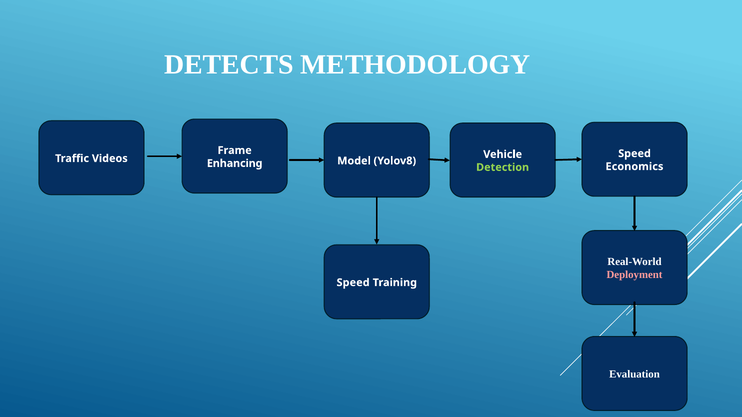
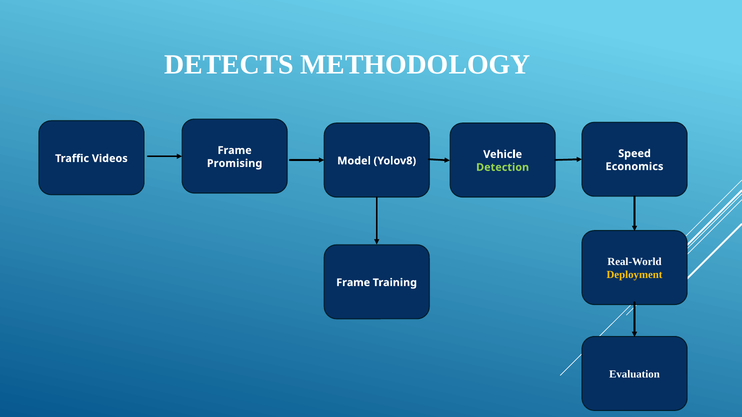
Enhancing: Enhancing -> Promising
Deployment colour: pink -> yellow
Speed at (353, 283): Speed -> Frame
